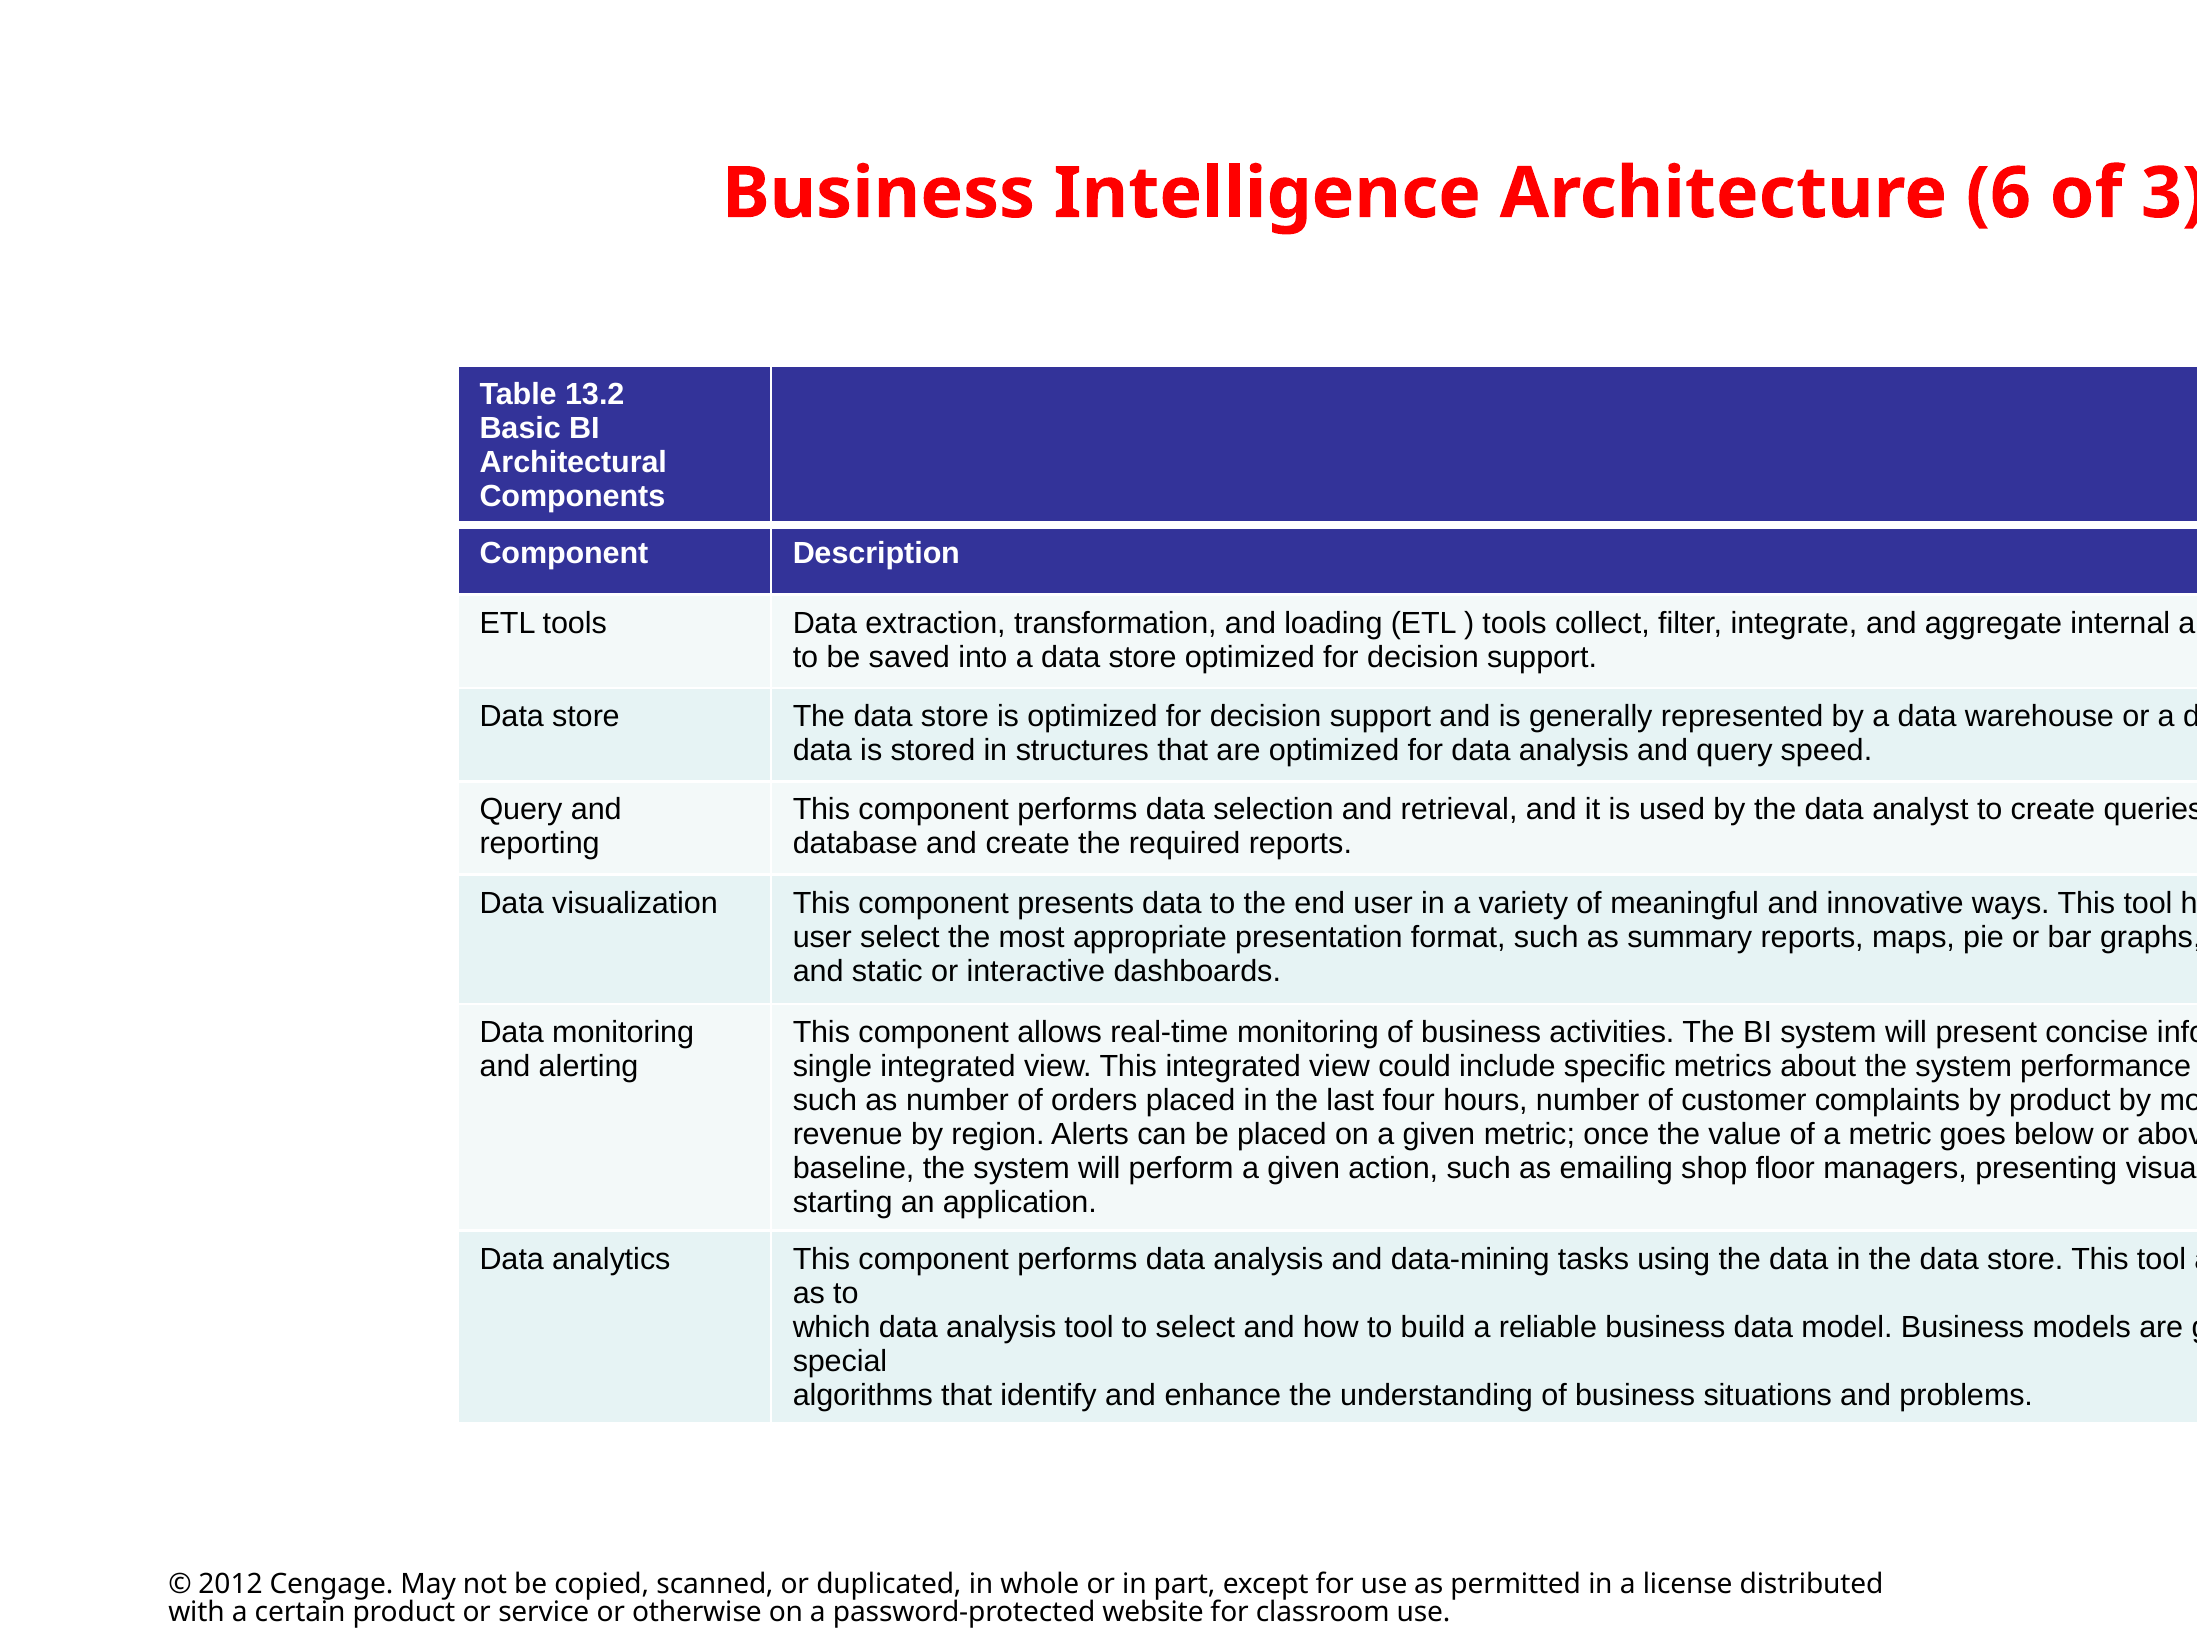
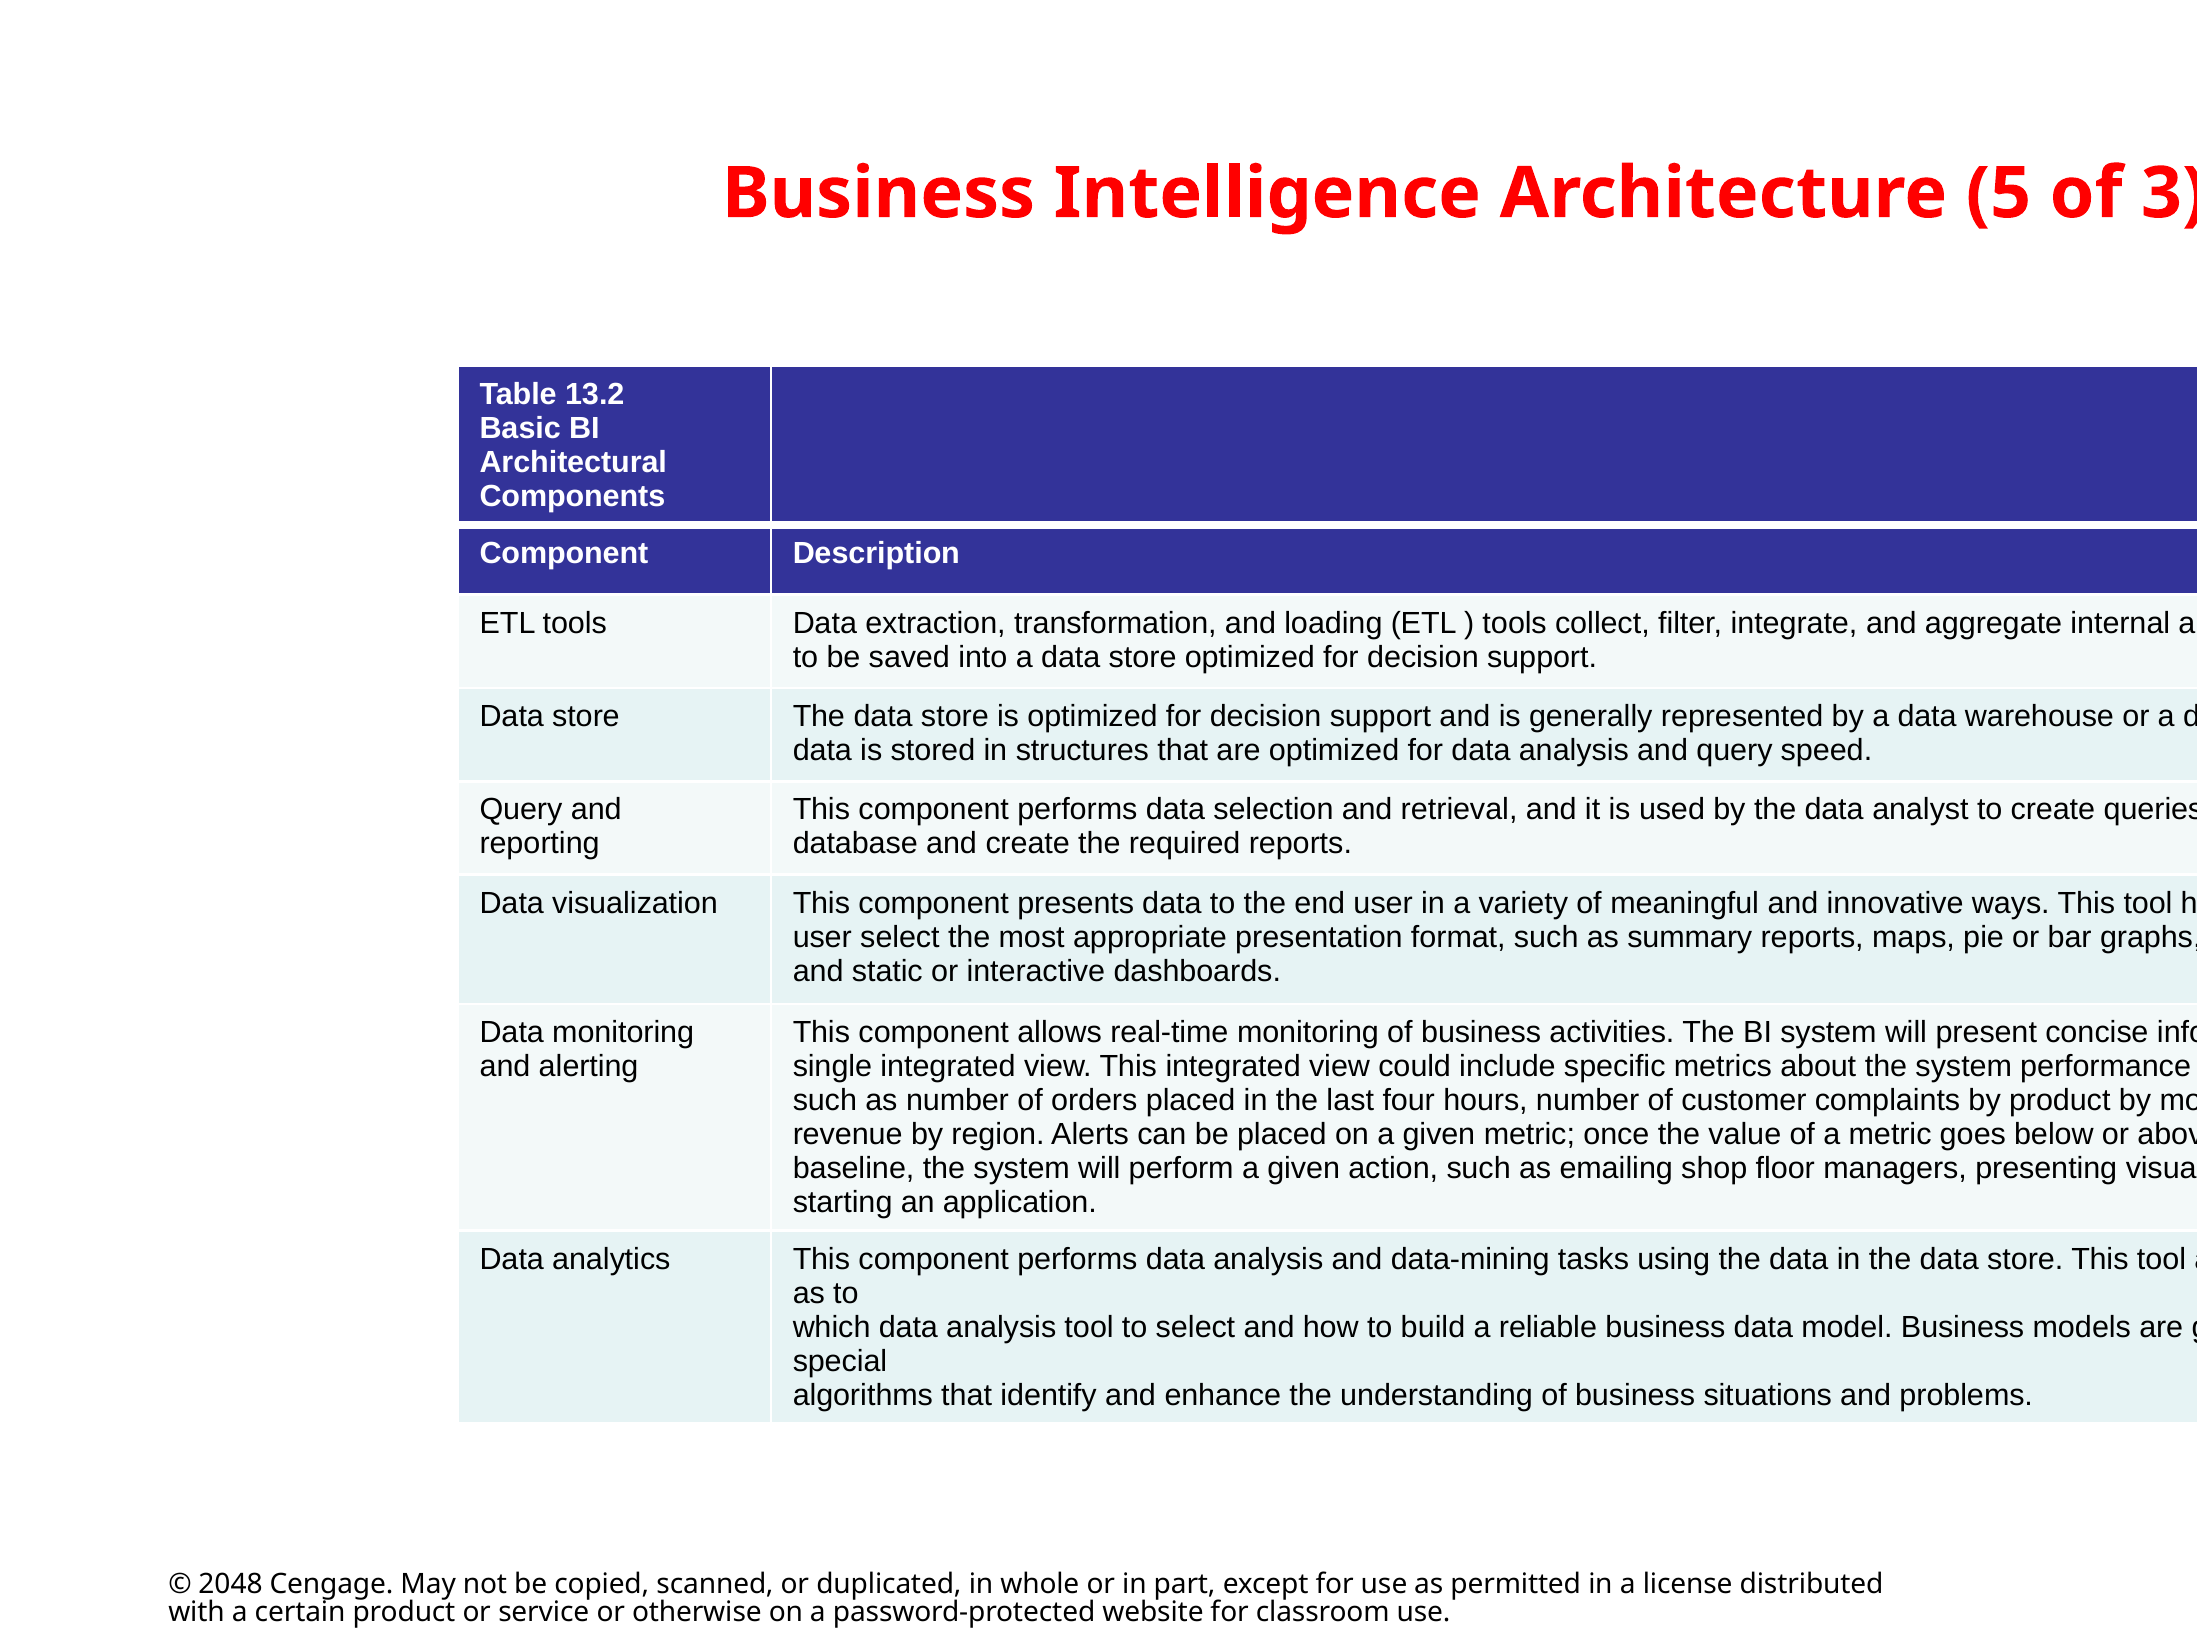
6: 6 -> 5
2012: 2012 -> 2048
